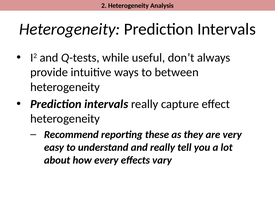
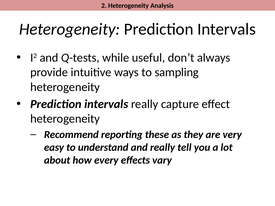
between: between -> sampling
